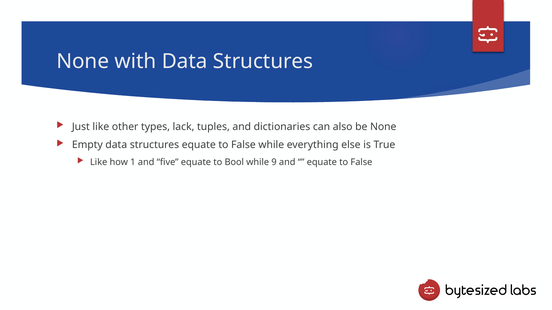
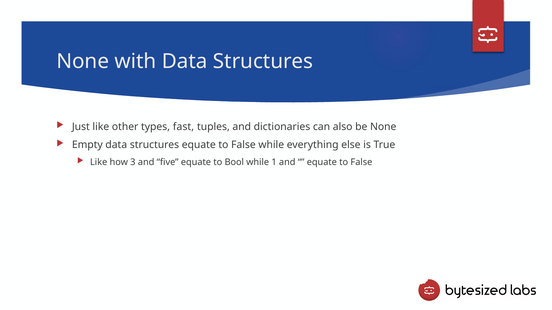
lack: lack -> fast
1: 1 -> 3
9: 9 -> 1
